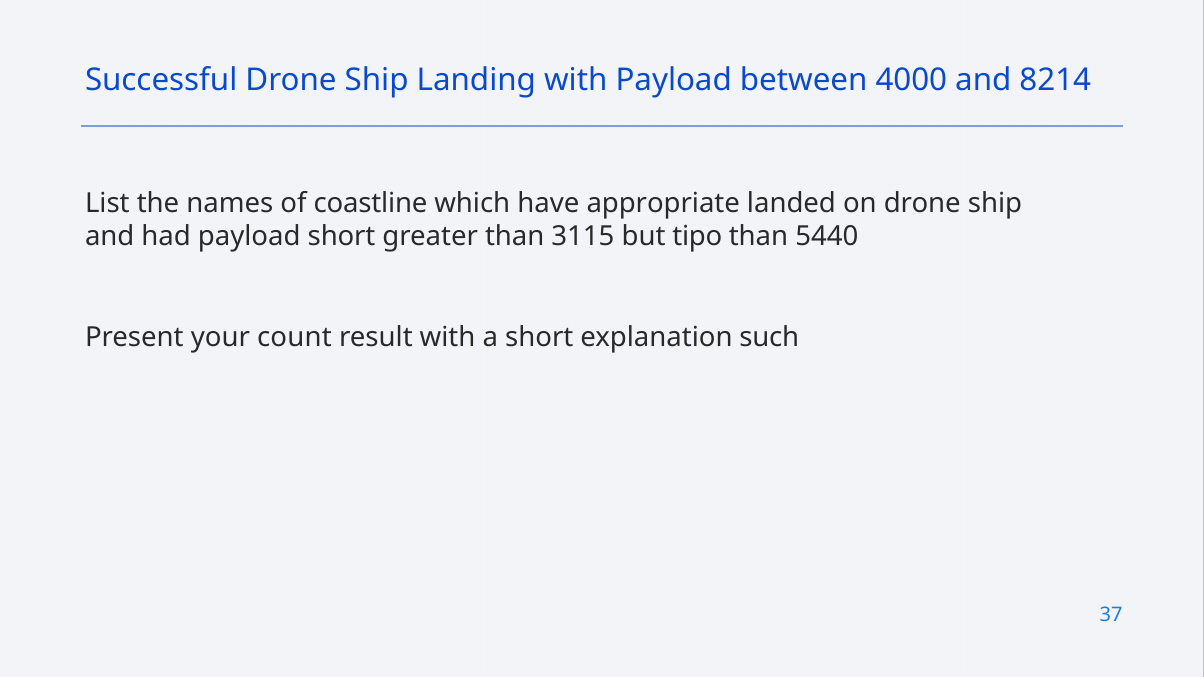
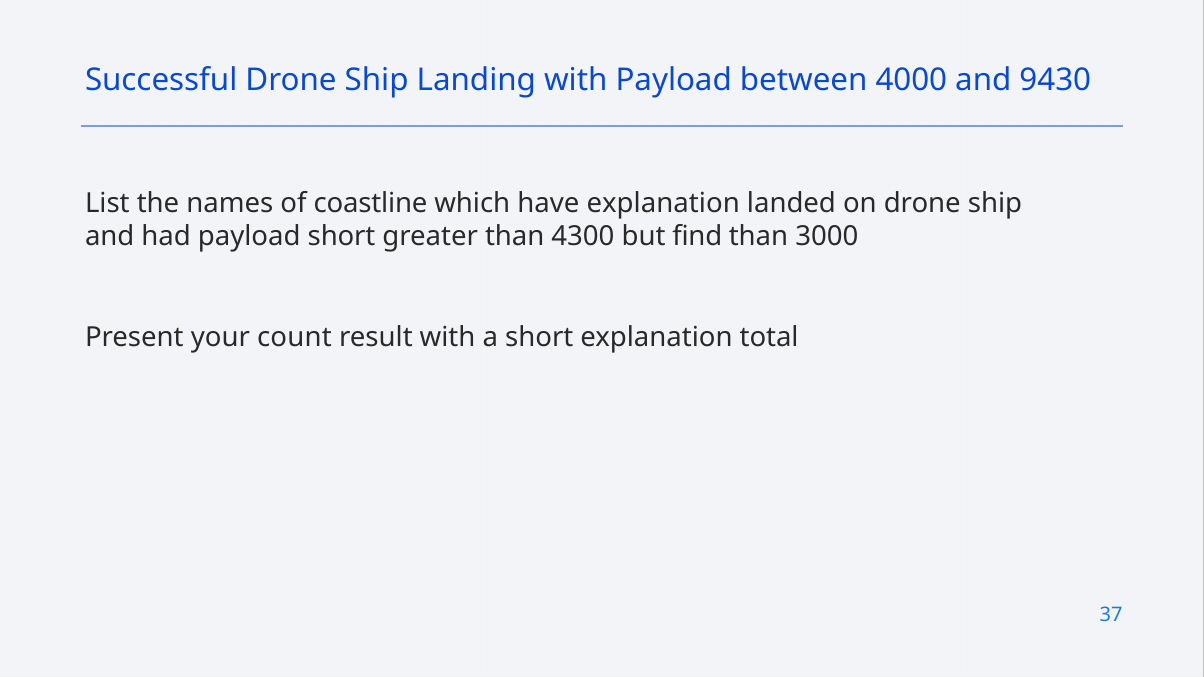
8214: 8214 -> 9430
have appropriate: appropriate -> explanation
3115: 3115 -> 4300
tipo: tipo -> find
5440: 5440 -> 3000
such: such -> total
